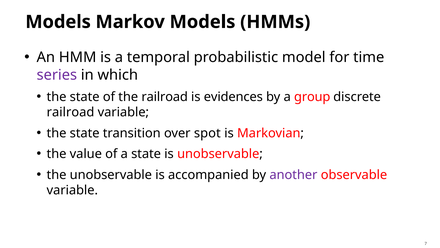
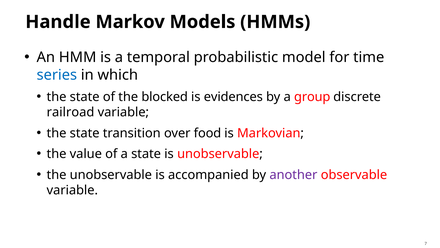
Models at (58, 22): Models -> Handle
series colour: purple -> blue
the railroad: railroad -> blocked
spot: spot -> food
